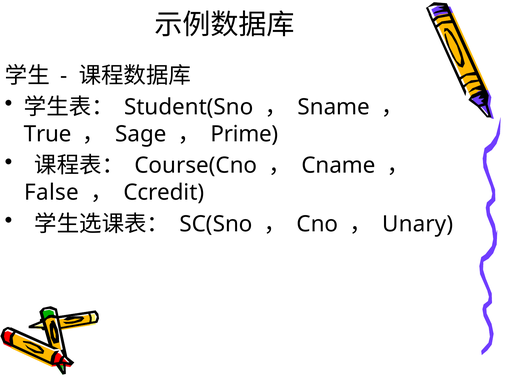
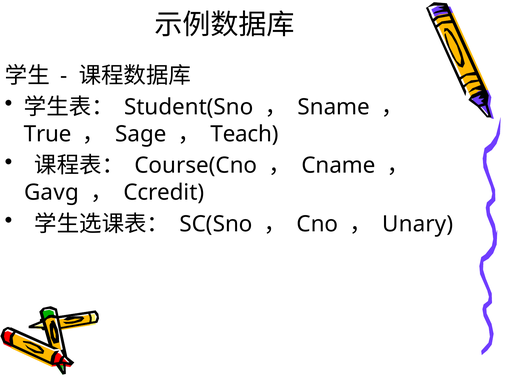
Prime: Prime -> Teach
False: False -> Gavg
